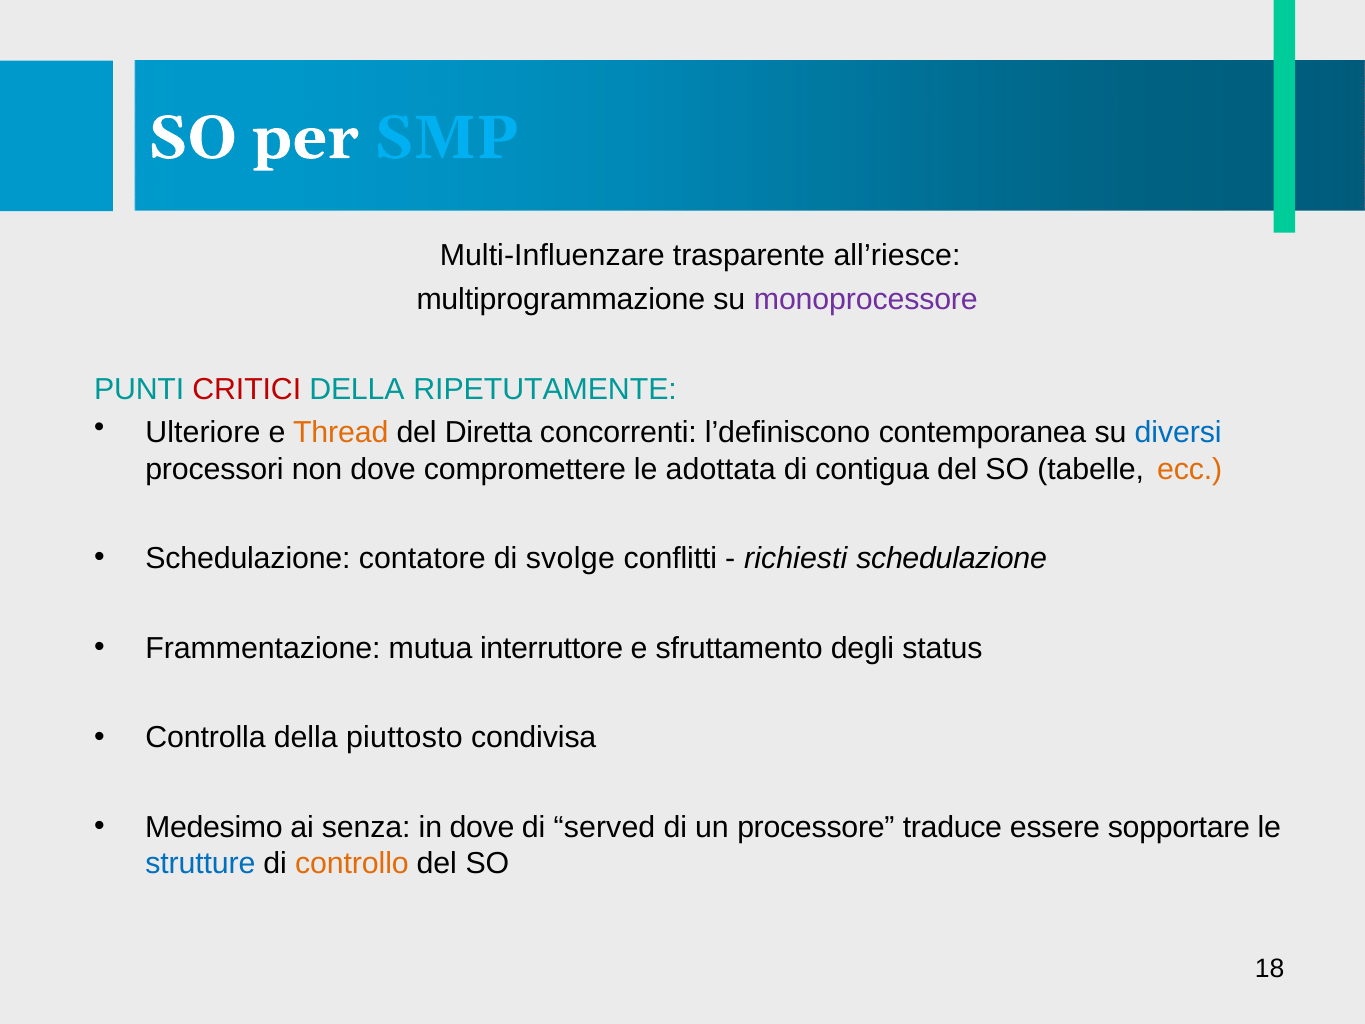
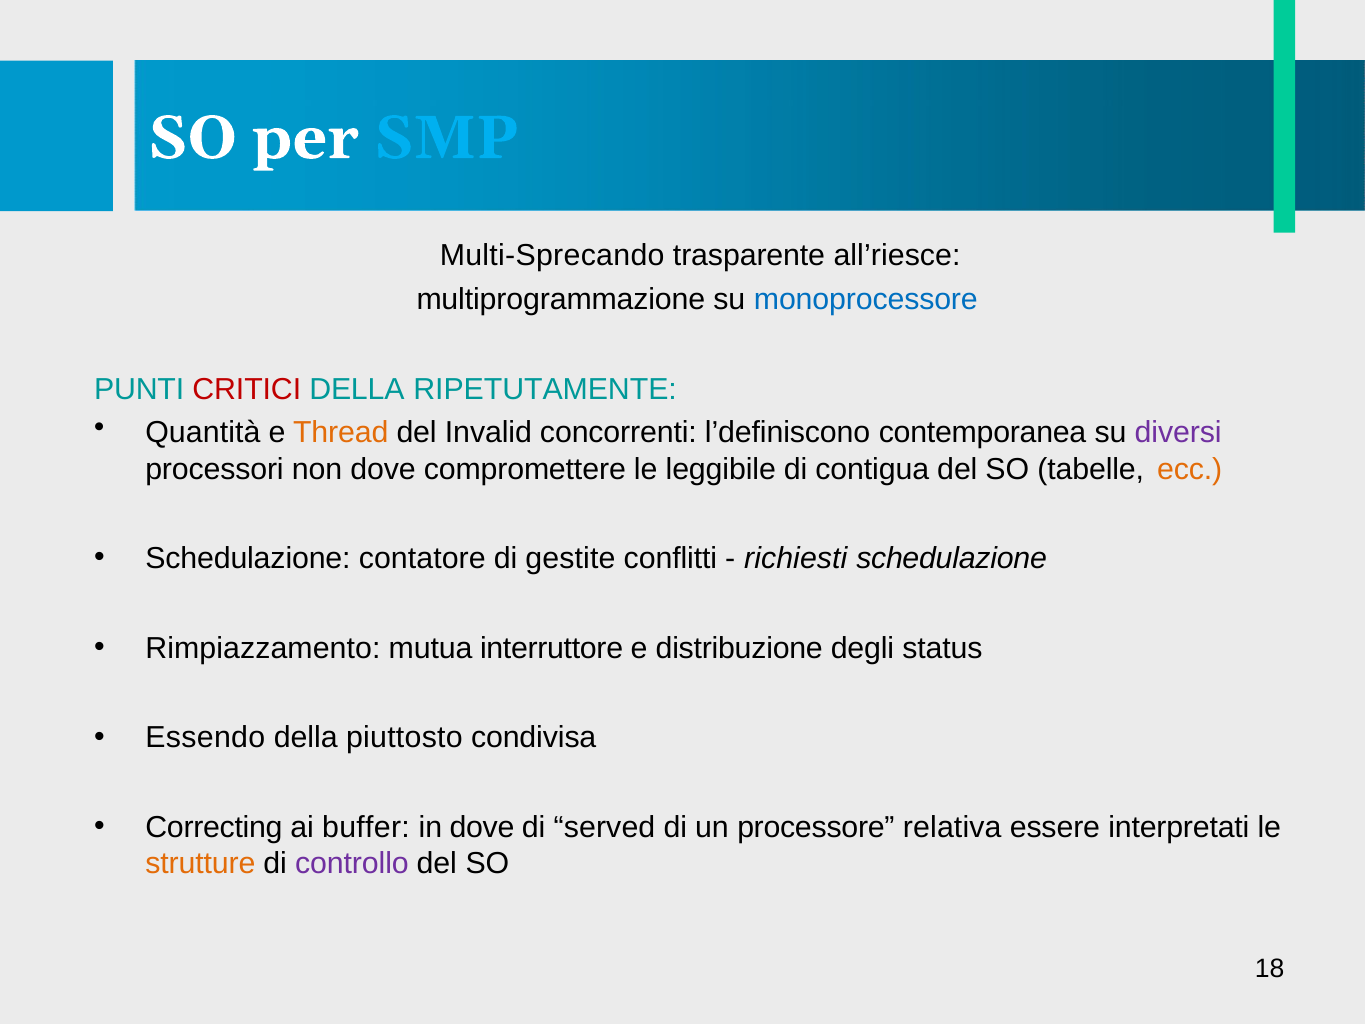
Multi-Influenzare: Multi-Influenzare -> Multi-Sprecando
monoprocessore colour: purple -> blue
Ulteriore: Ulteriore -> Quantità
Diretta: Diretta -> Invalid
diversi colour: blue -> purple
adottata: adottata -> leggibile
svolge: svolge -> gestite
Frammentazione: Frammentazione -> Rimpiazzamento
sfruttamento: sfruttamento -> distribuzione
Controlla: Controlla -> Essendo
Medesimo: Medesimo -> Correcting
senza: senza -> buffer
traduce: traduce -> relativa
sopportare: sopportare -> interpretati
strutture colour: blue -> orange
controllo colour: orange -> purple
